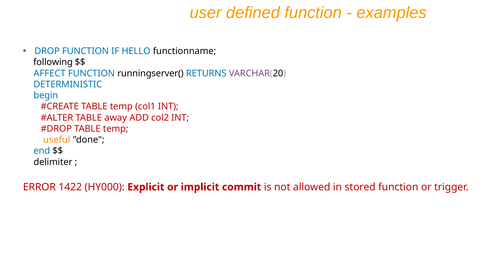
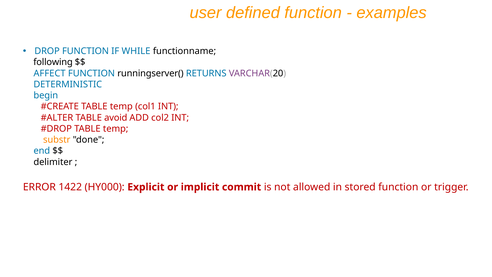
HELLO: HELLO -> WHILE
away: away -> avoid
useful: useful -> substr
